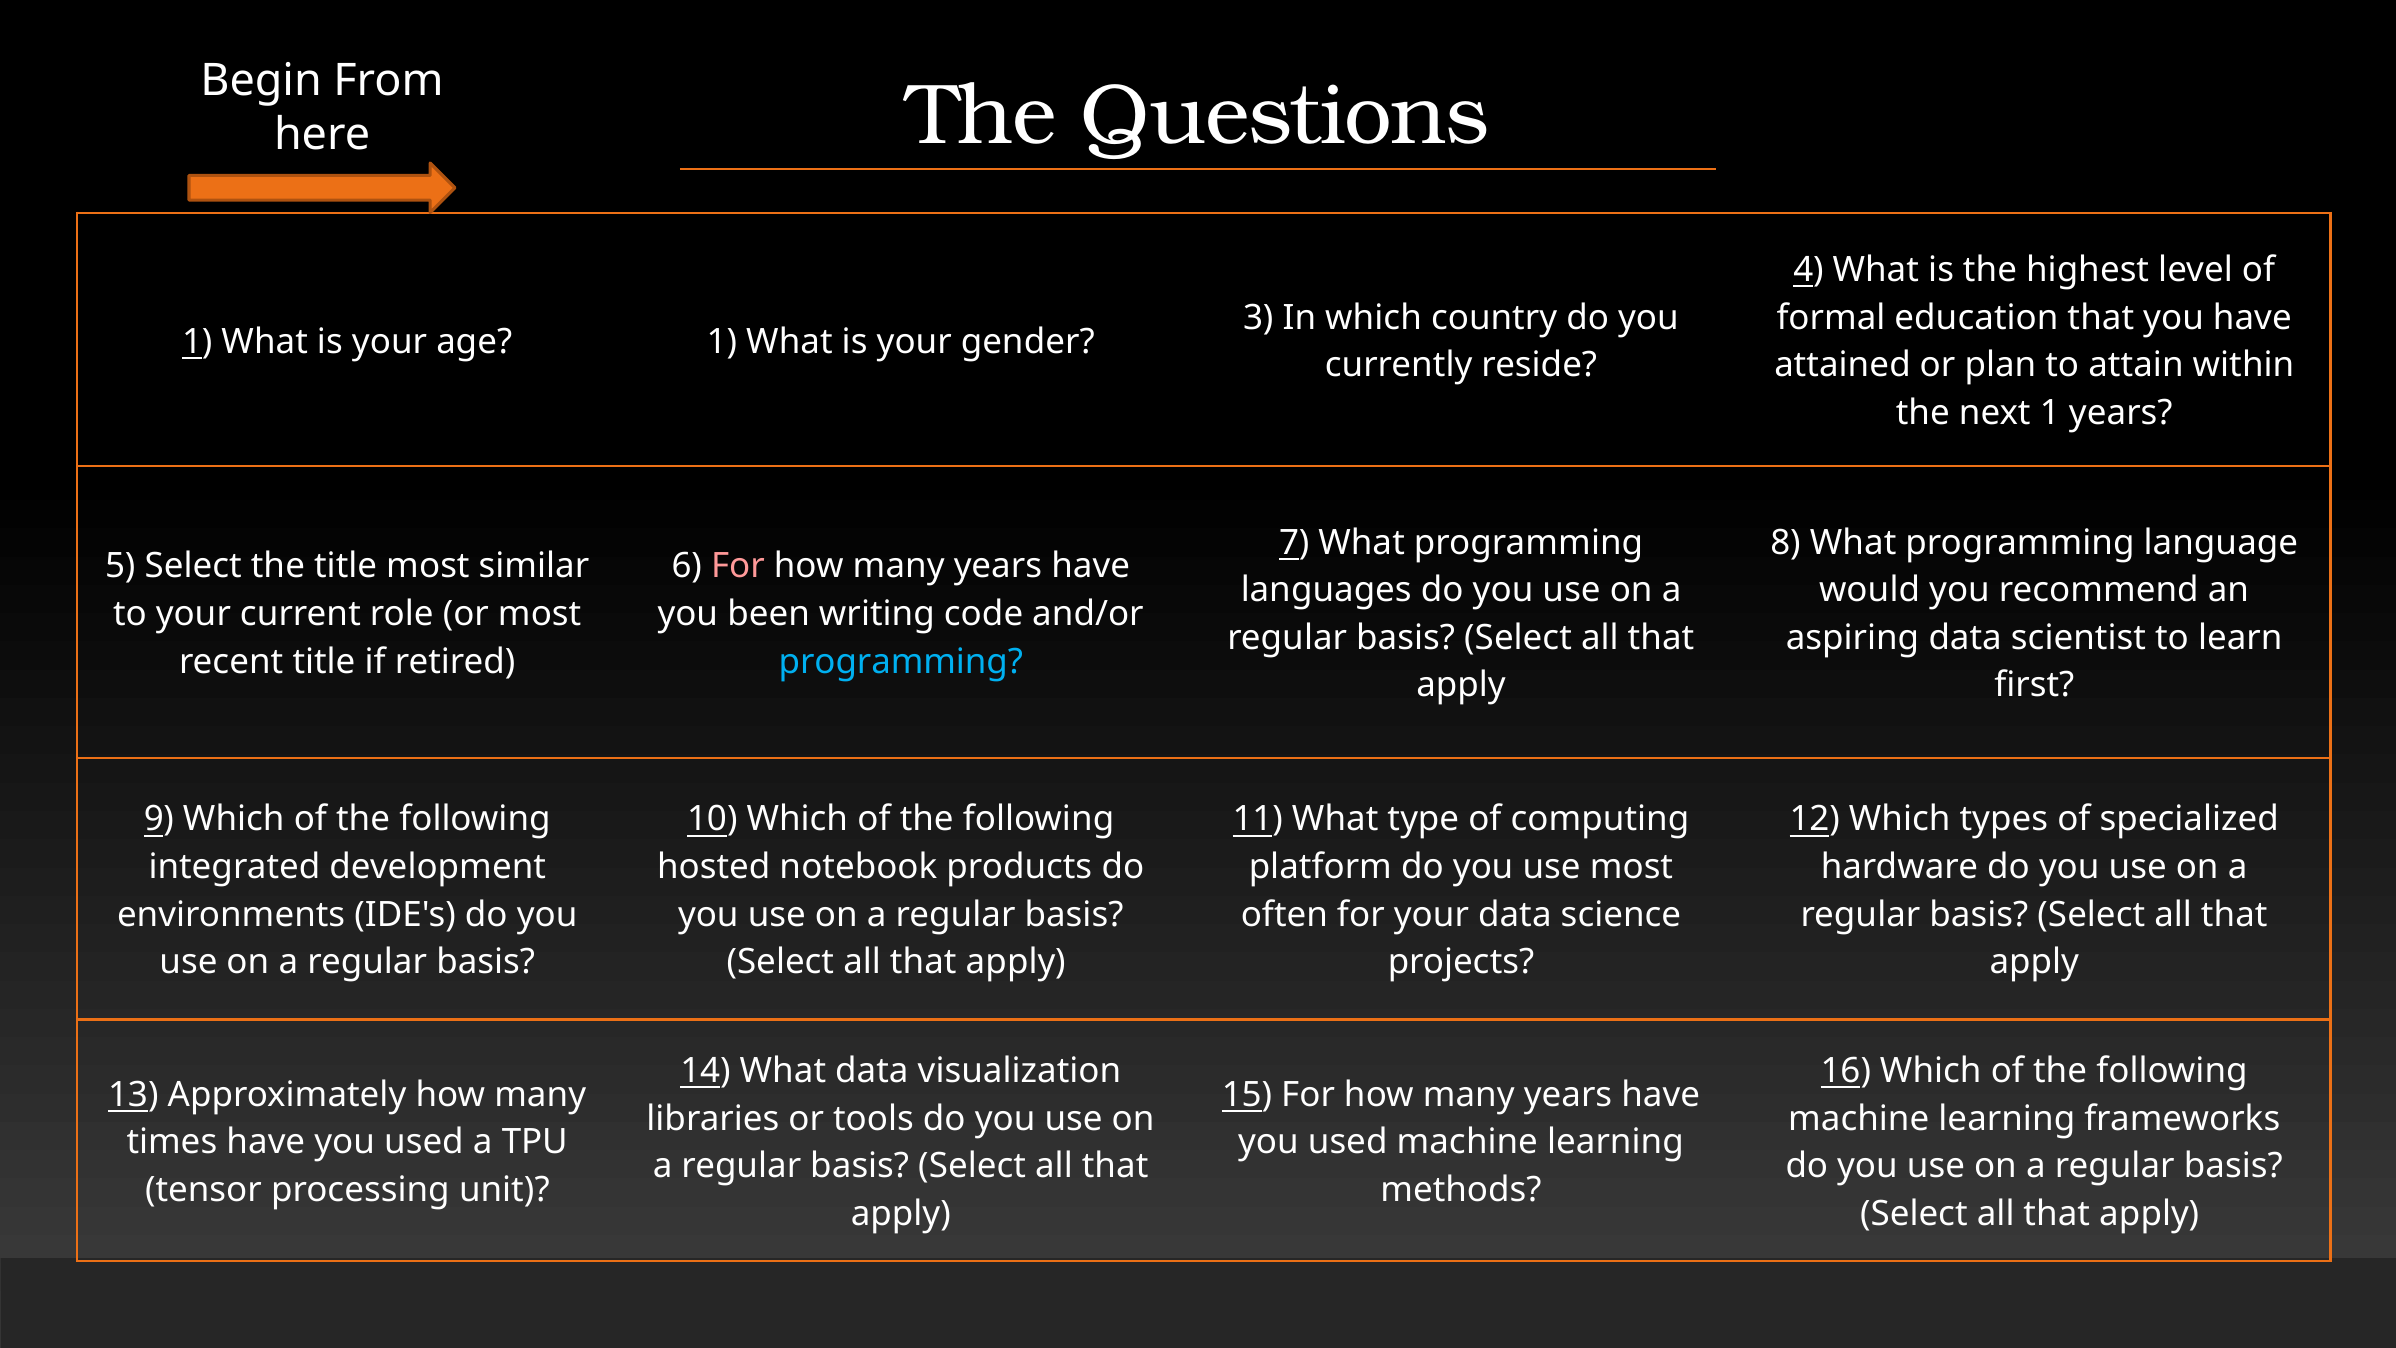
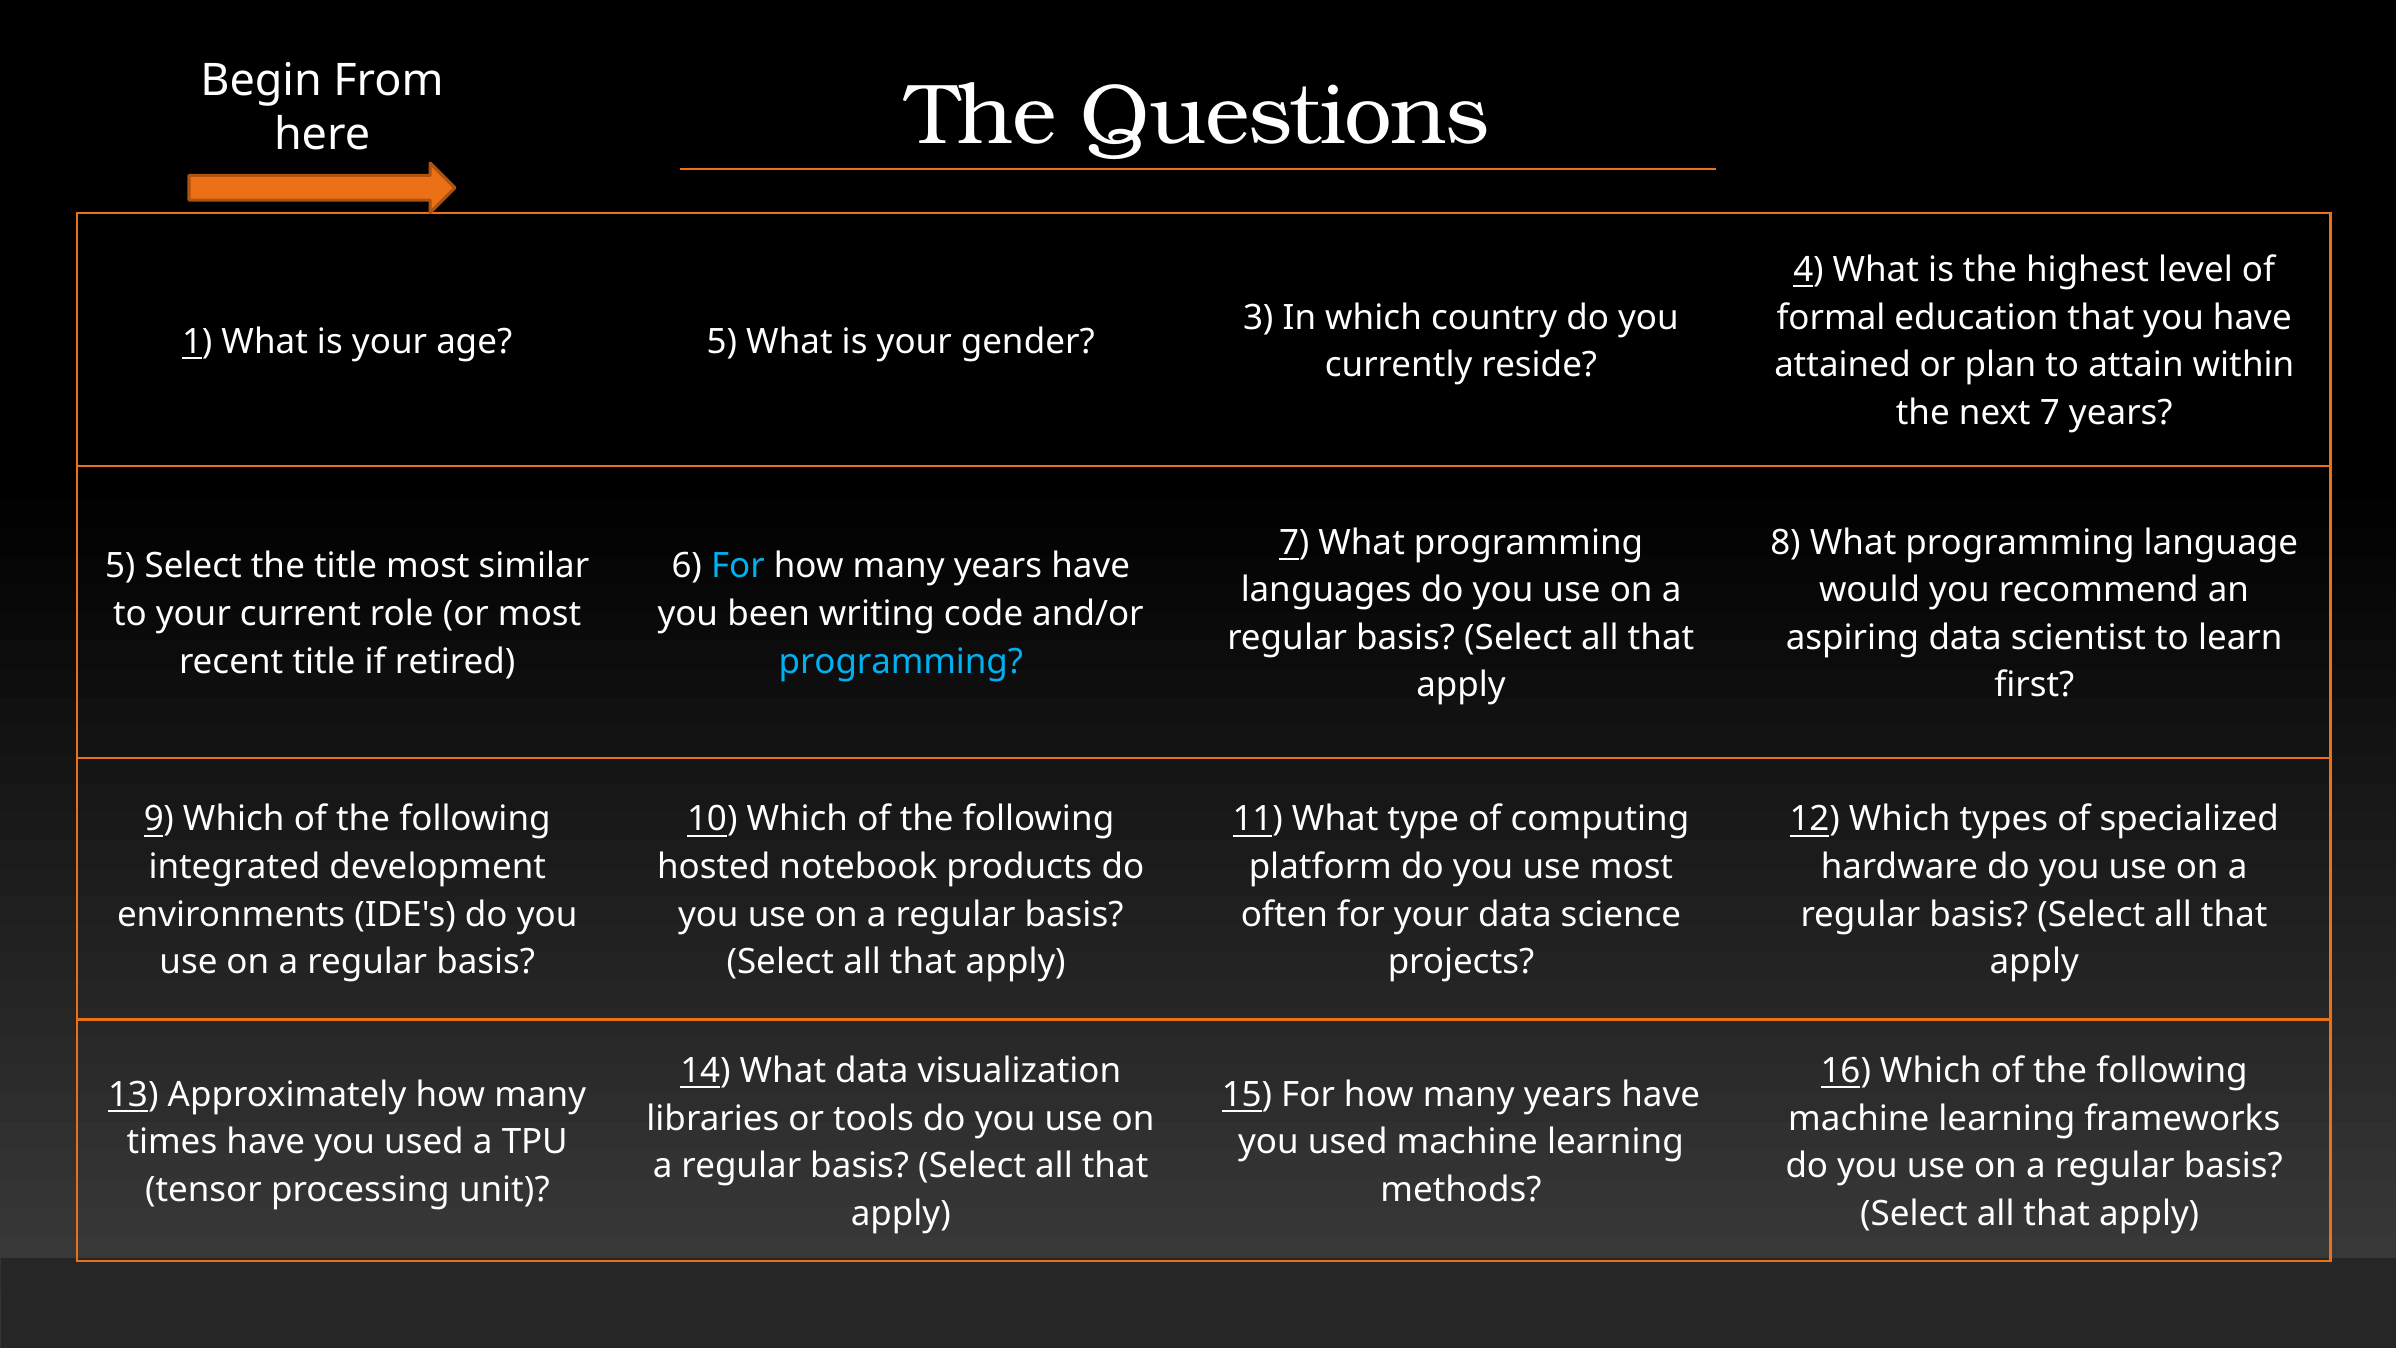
age 1: 1 -> 5
next 1: 1 -> 7
For at (738, 566) colour: pink -> light blue
